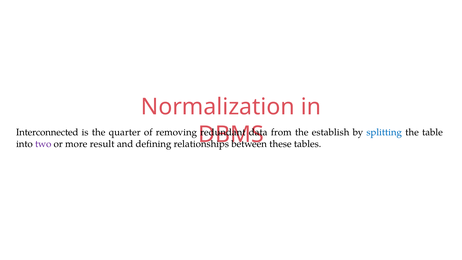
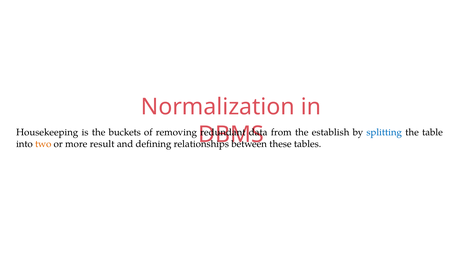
Interconnected: Interconnected -> Housekeeping
quarter: quarter -> buckets
two colour: purple -> orange
